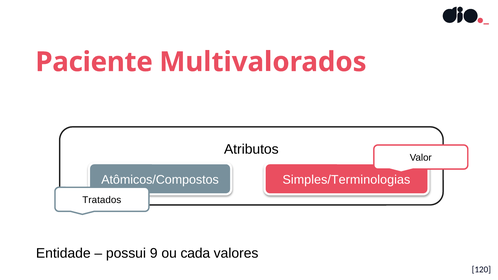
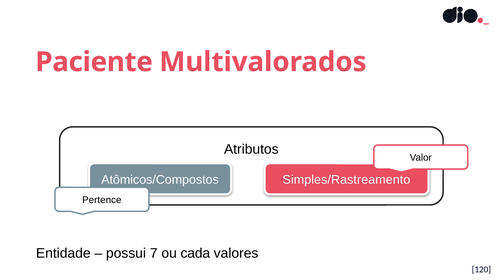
Simples/Terminologias: Simples/Terminologias -> Simples/Rastreamento
Tratados: Tratados -> Pertence
9: 9 -> 7
